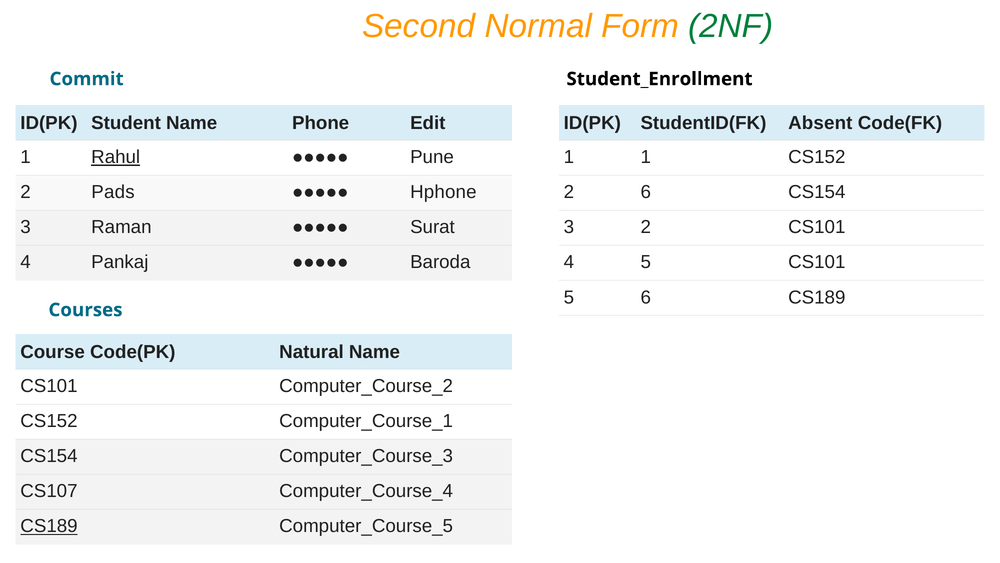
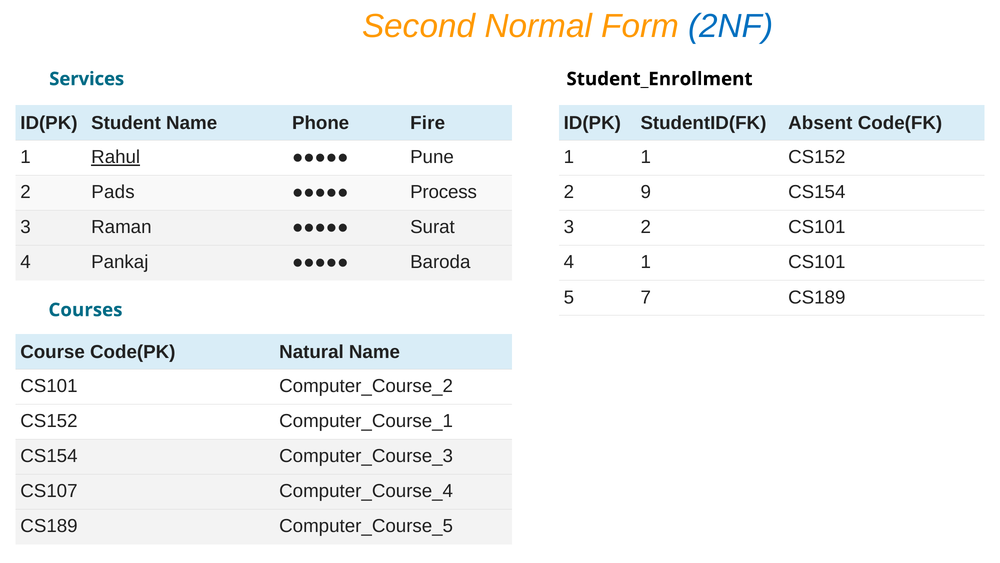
2NF colour: green -> blue
Commit: Commit -> Services
Edit: Edit -> Fire
Hphone: Hphone -> Process
2 6: 6 -> 9
4 5: 5 -> 1
5 6: 6 -> 7
CS189 at (49, 526) underline: present -> none
